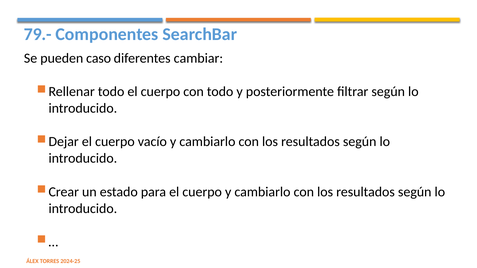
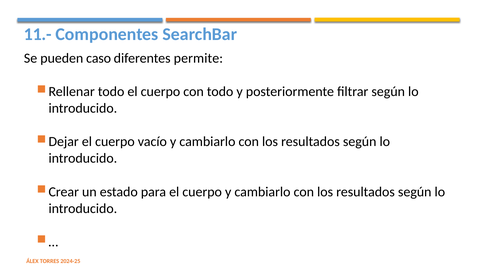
79.-: 79.- -> 11.-
cambiar: cambiar -> permite
